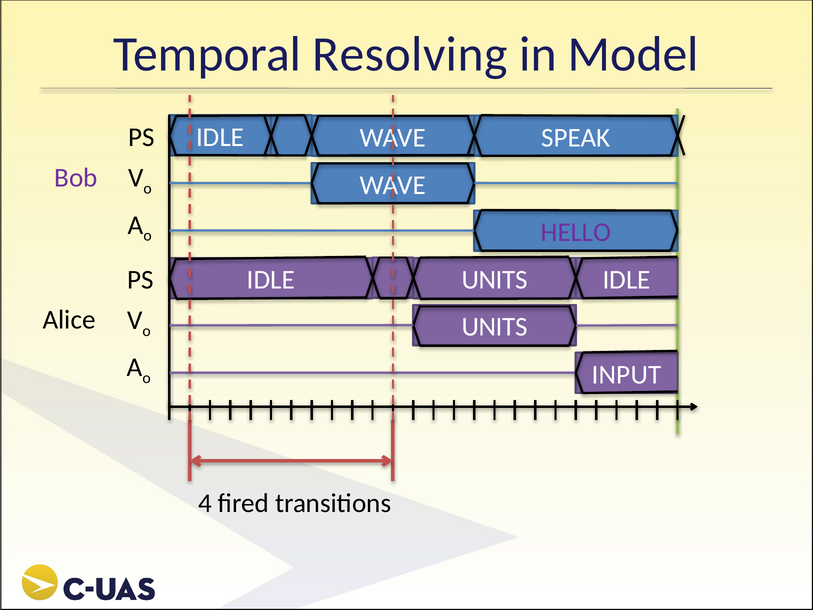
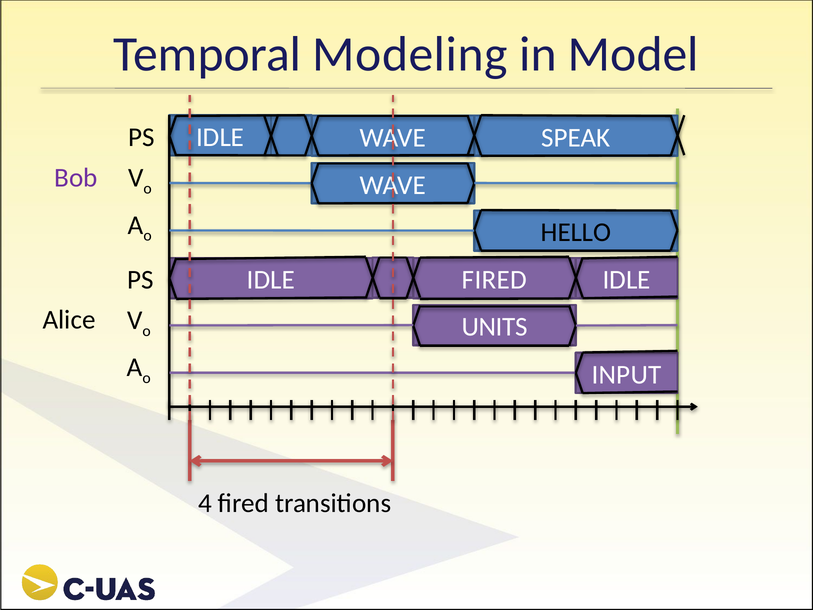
Resolving: Resolving -> Modeling
HELLO colour: purple -> black
UNITS at (495, 280): UNITS -> FIRED
